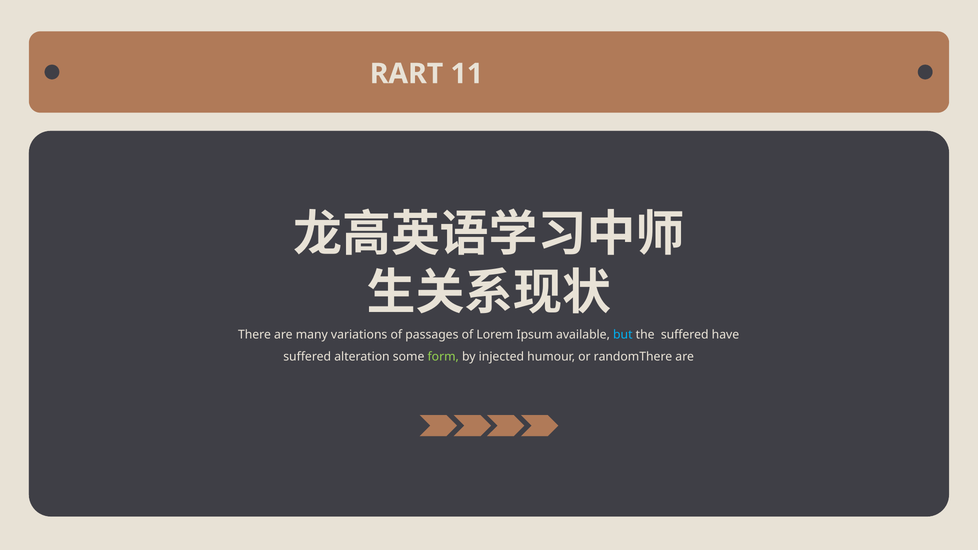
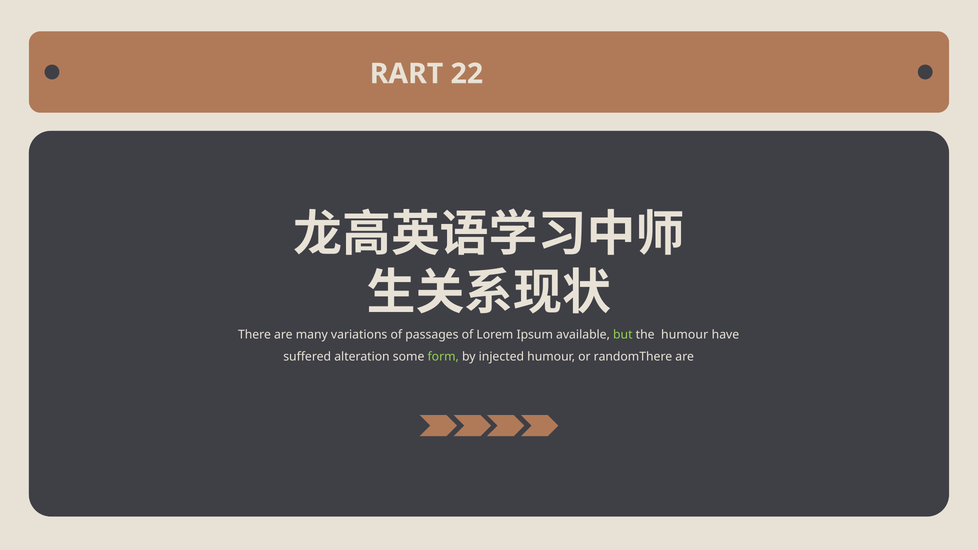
11: 11 -> 22
but colour: light blue -> light green
the suffered: suffered -> humour
